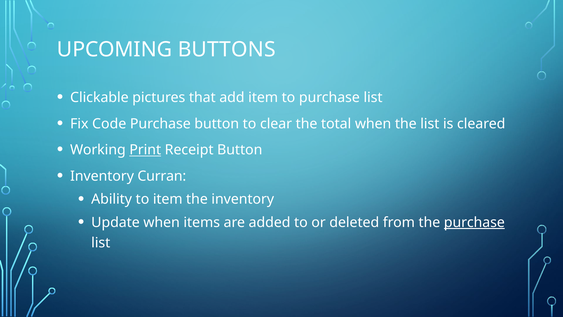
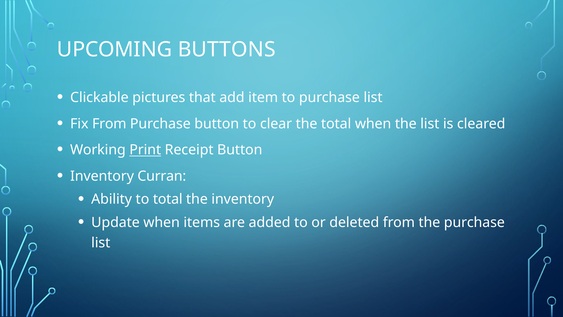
Fix Code: Code -> From
to item: item -> total
purchase at (474, 222) underline: present -> none
